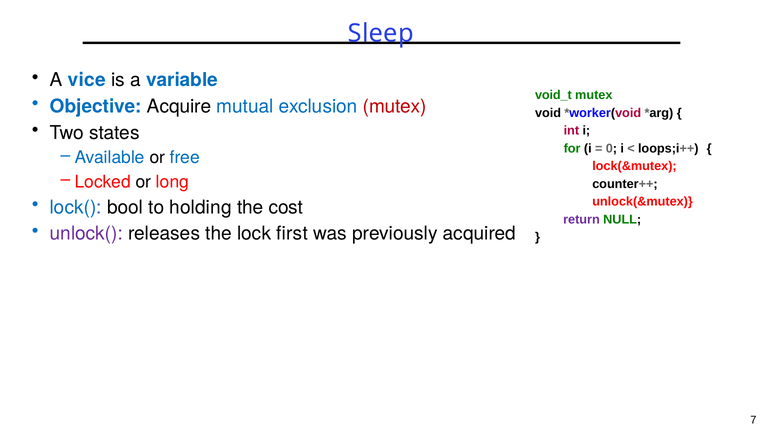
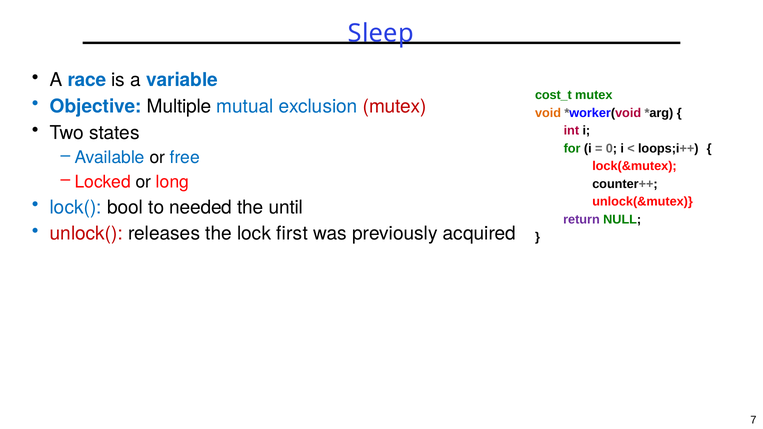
vice: vice -> race
void_t: void_t -> cost_t
Acquire: Acquire -> Multiple
void colour: black -> orange
holding: holding -> needed
cost: cost -> until
unlock( colour: purple -> red
